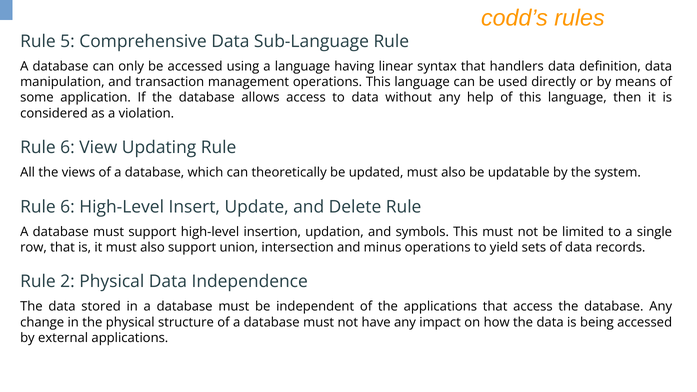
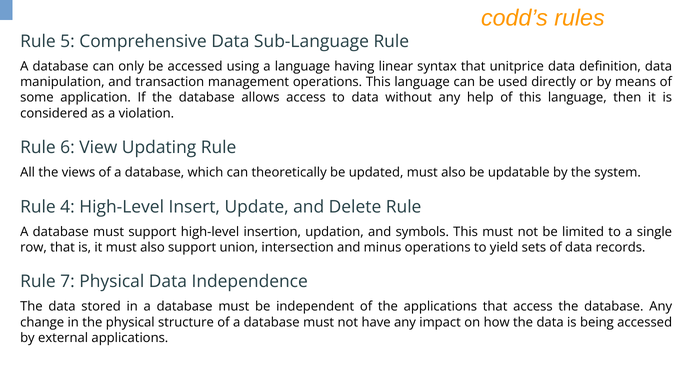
handlers: handlers -> unitprice
6 at (68, 207): 6 -> 4
2: 2 -> 7
